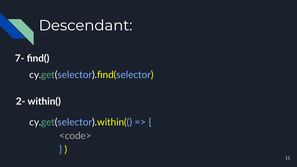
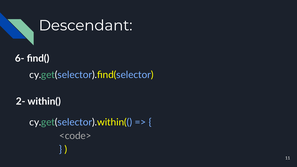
7-: 7- -> 6-
